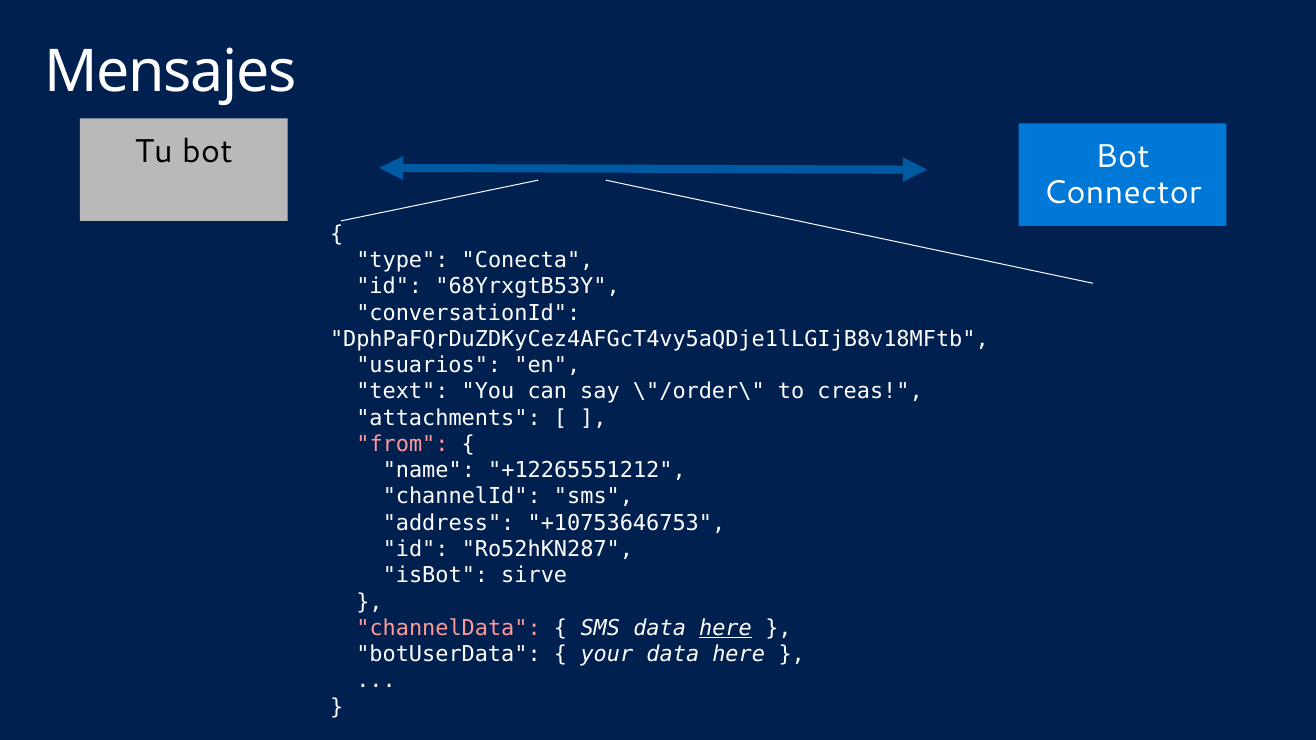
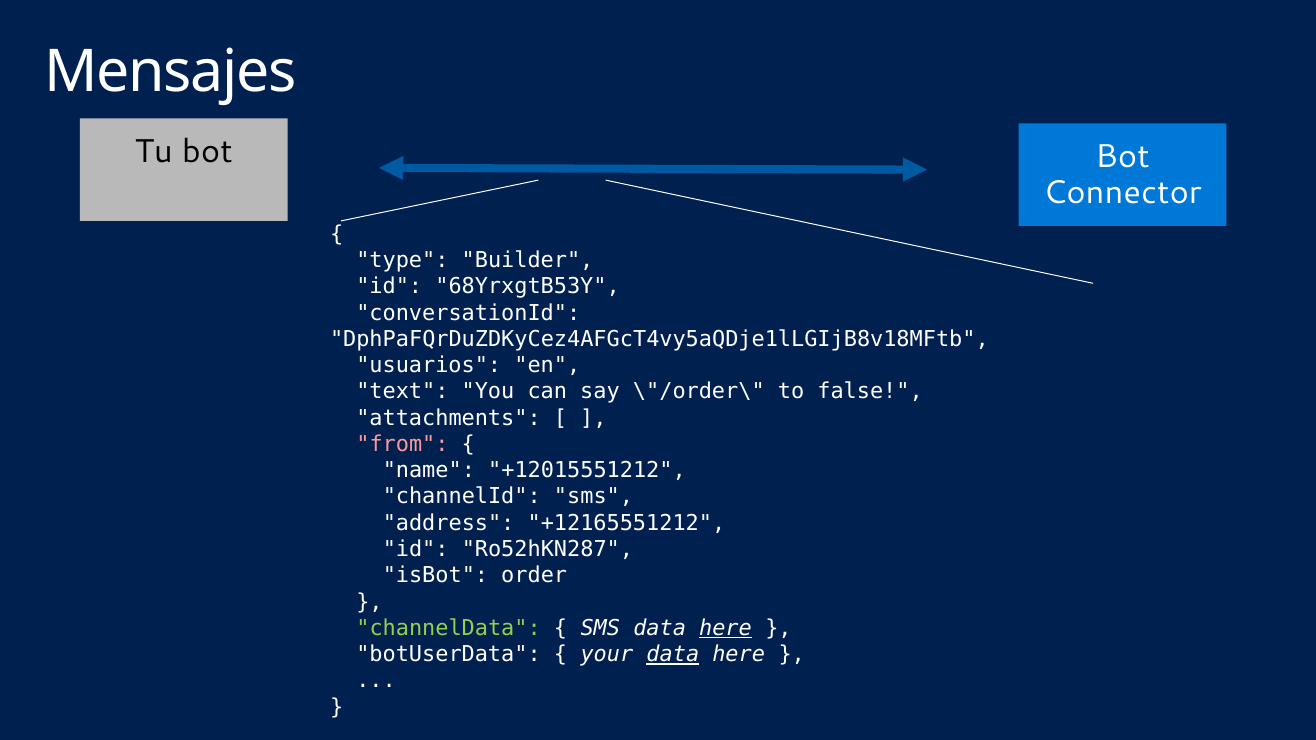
Conecta: Conecta -> Builder
creas: creas -> false
+12265551212: +12265551212 -> +12015551212
+10753646753: +10753646753 -> +12165551212
sirve: sirve -> order
channelData colour: pink -> light green
data at (673, 655) underline: none -> present
